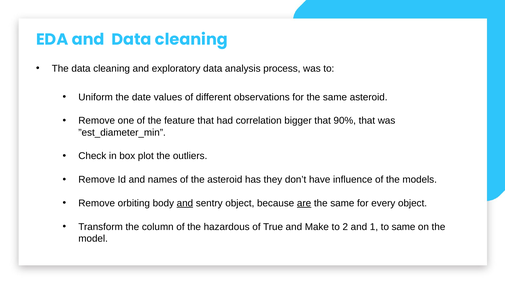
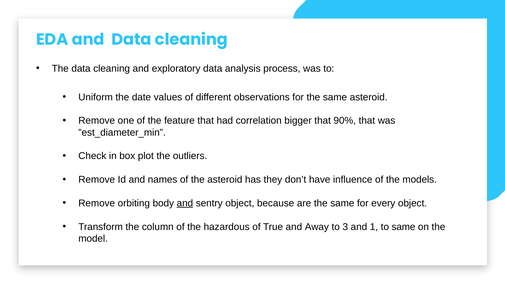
are underline: present -> none
Make: Make -> Away
2: 2 -> 3
